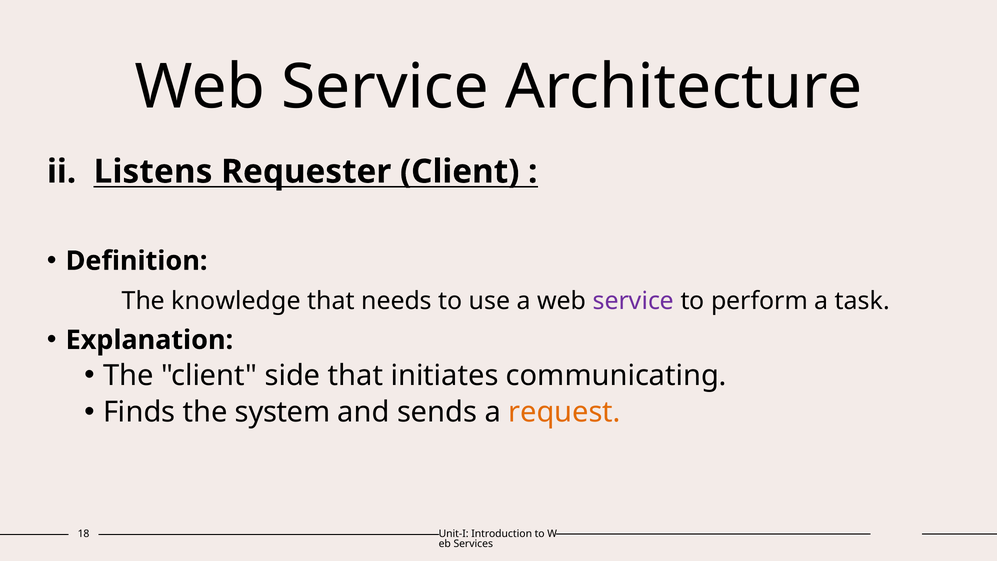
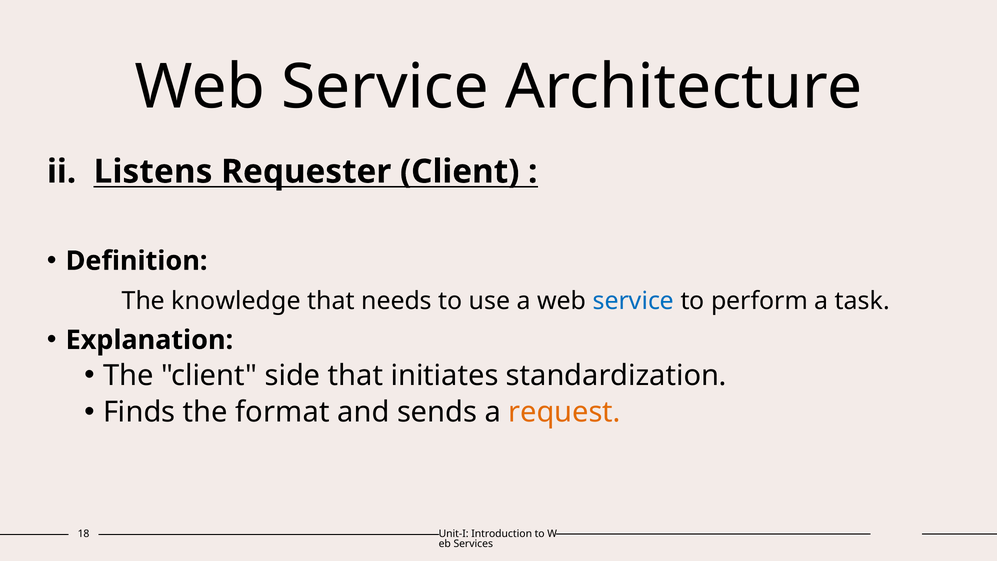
service at (633, 301) colour: purple -> blue
communicating: communicating -> standardization
system: system -> format
